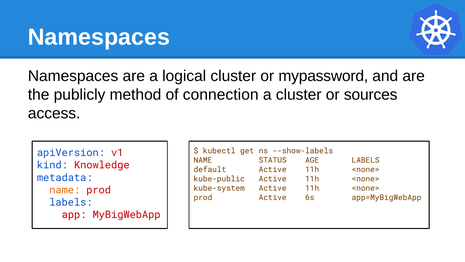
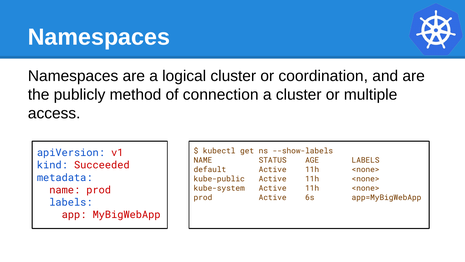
mypassword: mypassword -> coordination
sources: sources -> multiple
Knowledge: Knowledge -> Succeeded
name at (65, 190) colour: orange -> red
